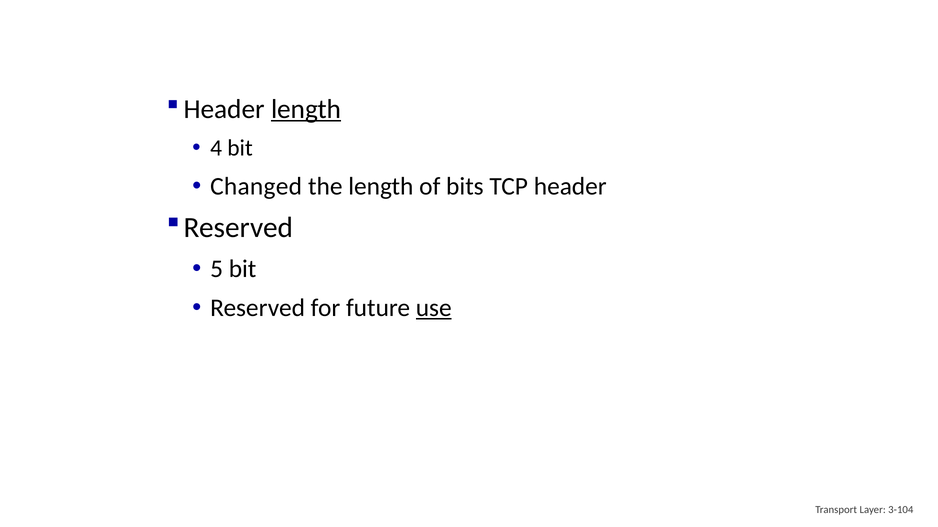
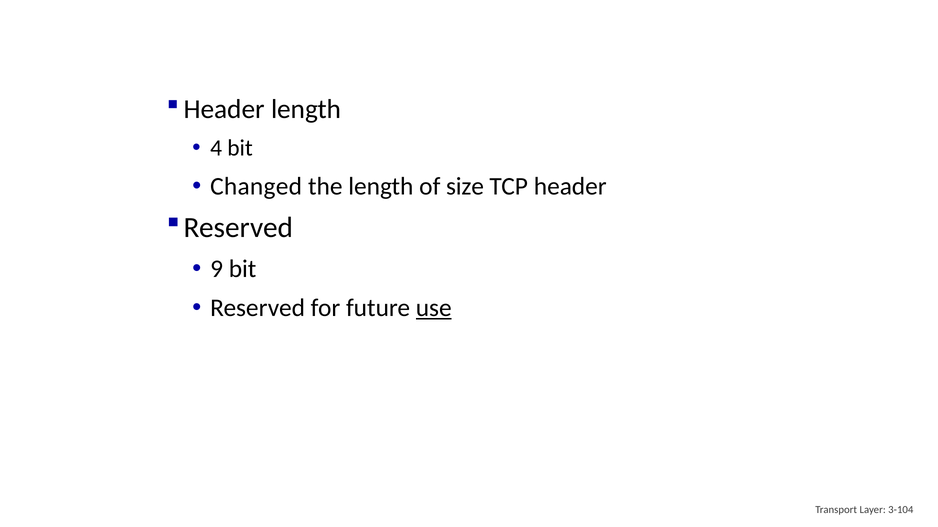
length at (306, 109) underline: present -> none
bits: bits -> size
5: 5 -> 9
